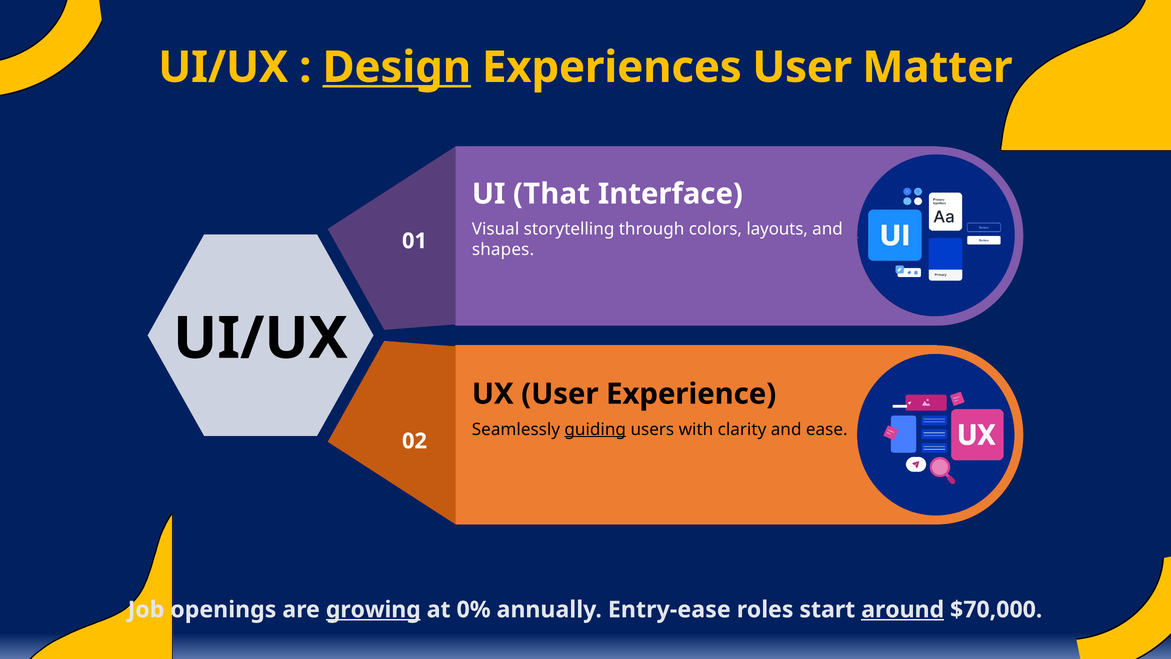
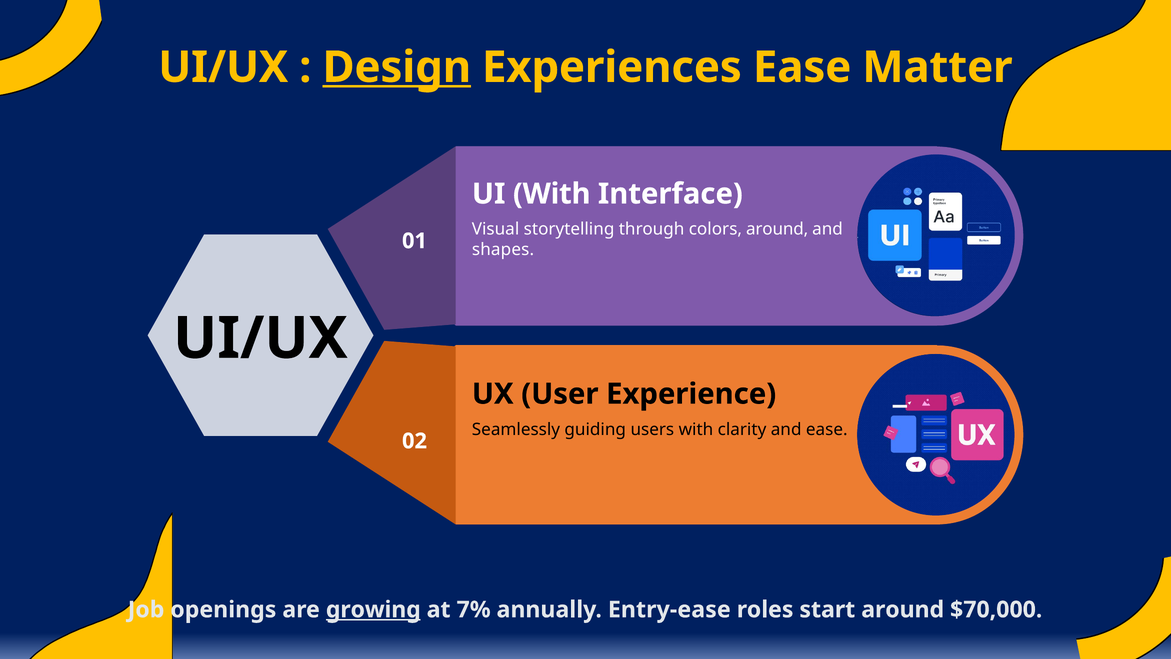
Experiences User: User -> Ease
UI That: That -> With
colors layouts: layouts -> around
guiding underline: present -> none
0%: 0% -> 7%
around at (903, 609) underline: present -> none
